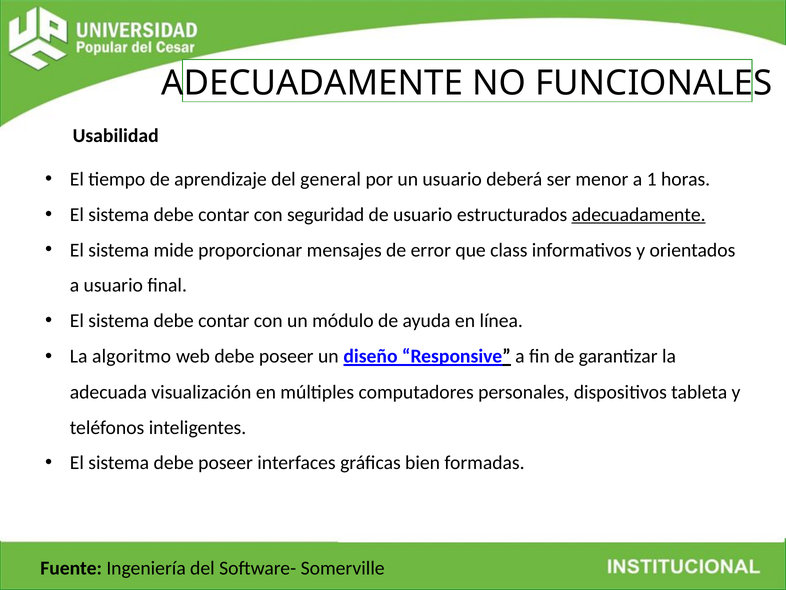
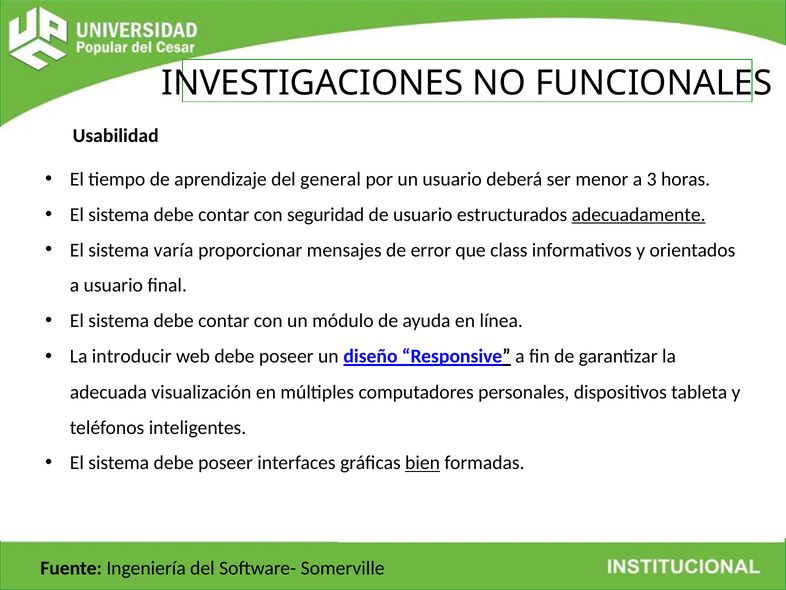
ADECUADAMENTE at (312, 83): ADECUADAMENTE -> INVESTIGACIONES
1: 1 -> 3
mide: mide -> varía
algoritmo: algoritmo -> introducir
bien underline: none -> present
